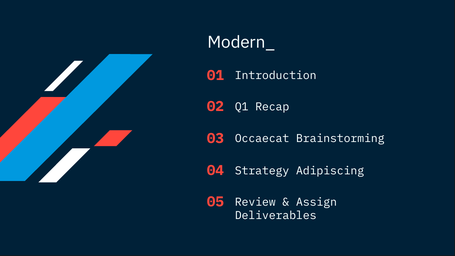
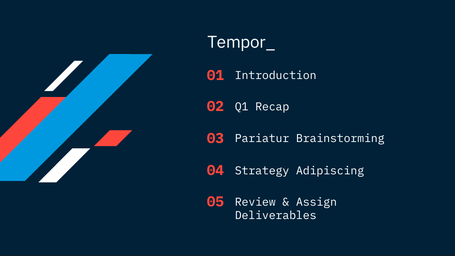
Modern_: Modern_ -> Tempor_
Occaecat: Occaecat -> Pariatur
